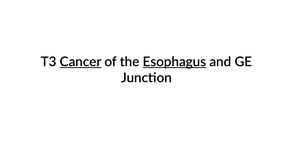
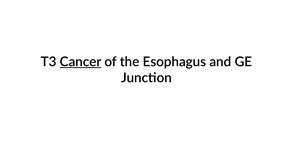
Esophagus underline: present -> none
